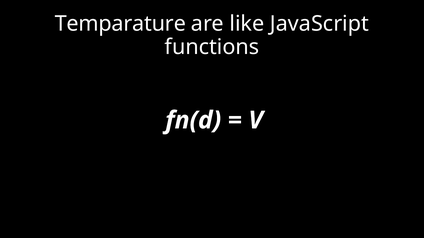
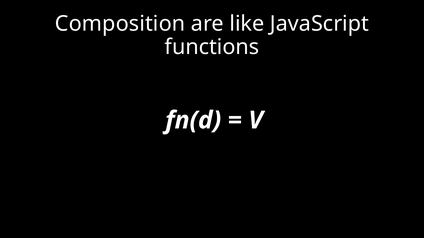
Temparature: Temparature -> Composition
